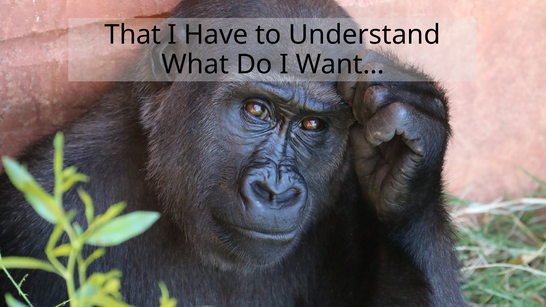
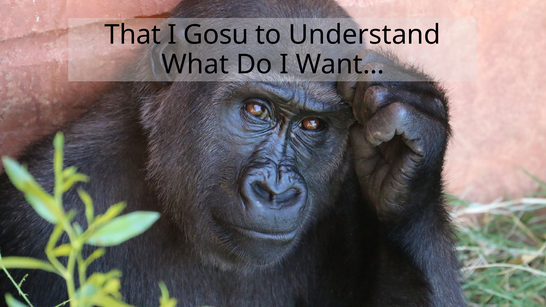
Have: Have -> Gosu
